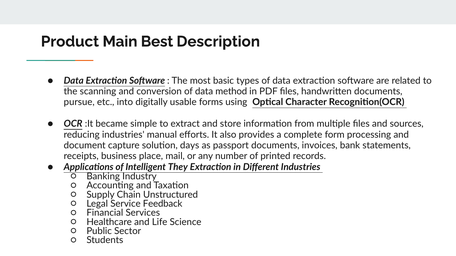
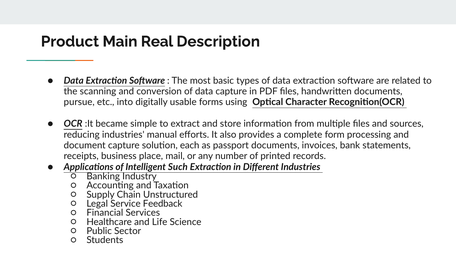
Best: Best -> Real
data method: method -> capture
days: days -> each
They: They -> Such
